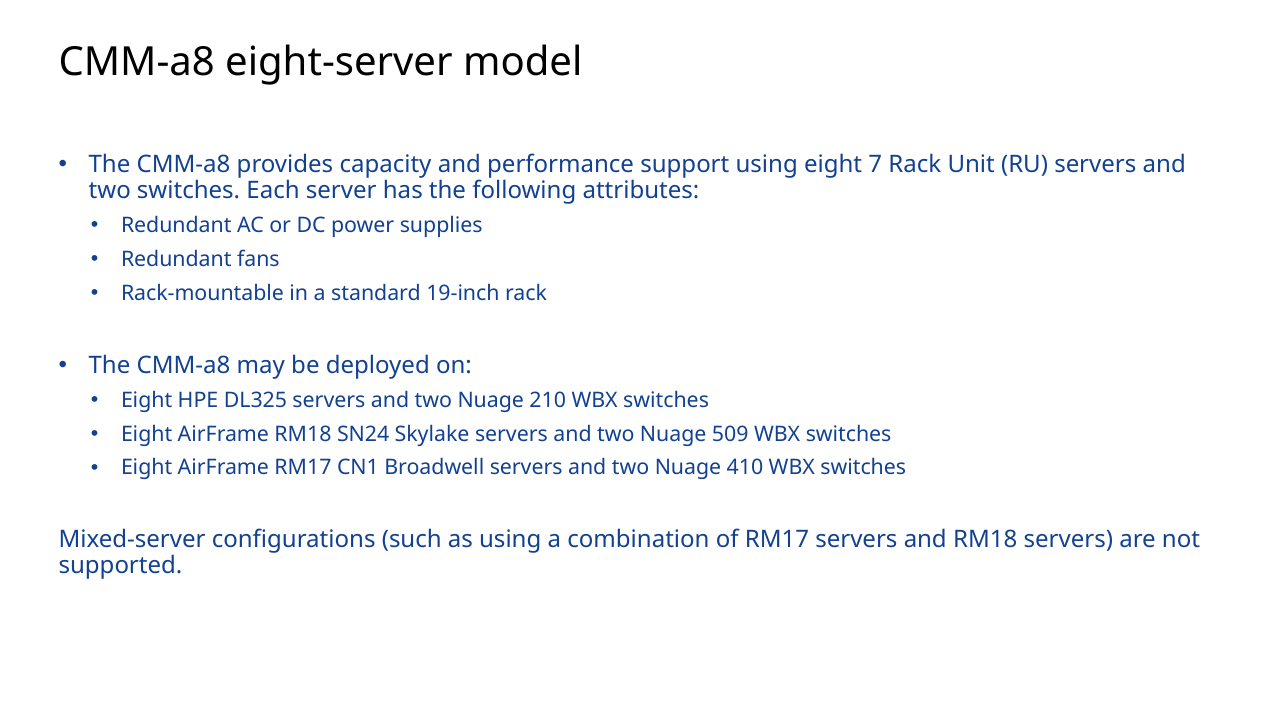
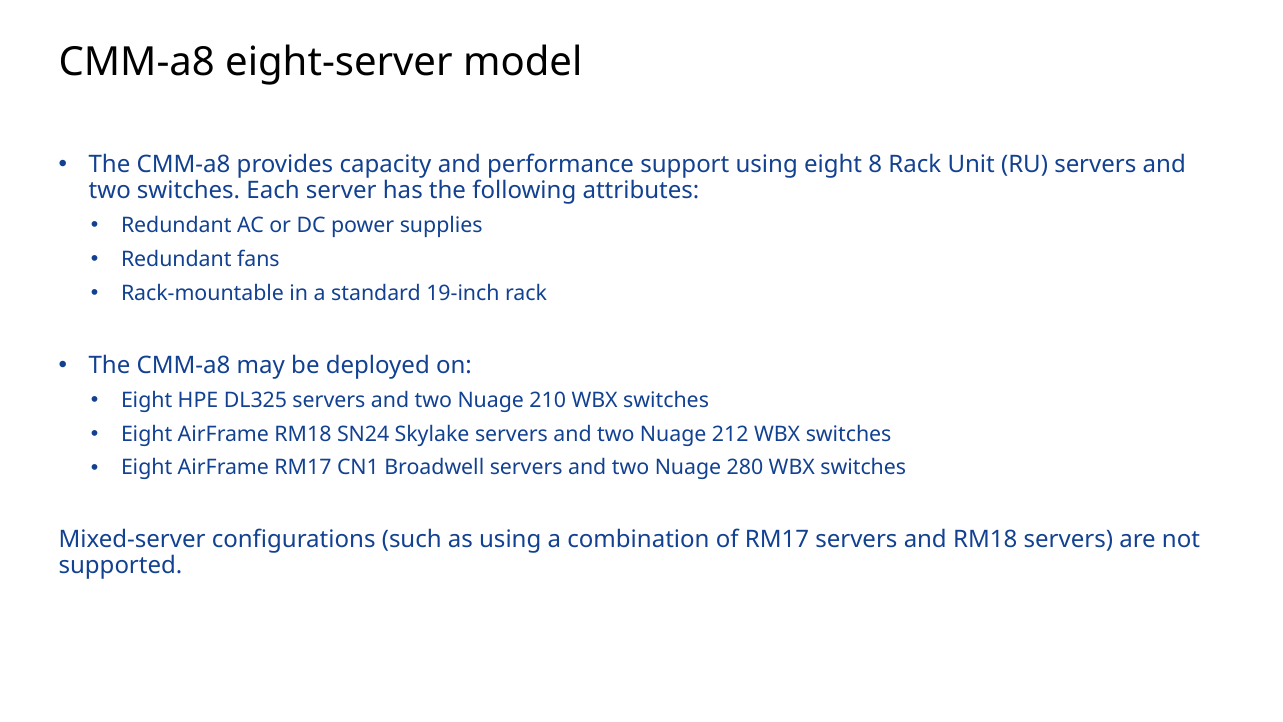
7: 7 -> 8
509: 509 -> 212
410: 410 -> 280
